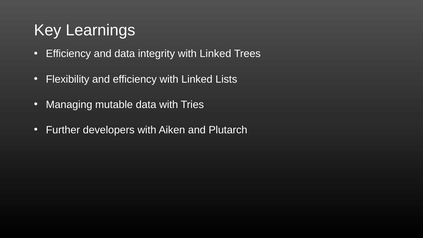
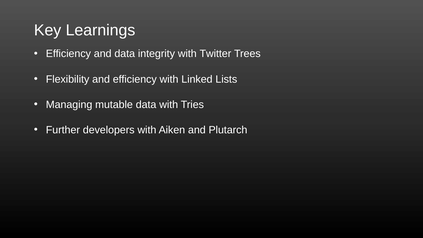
integrity with Linked: Linked -> Twitter
